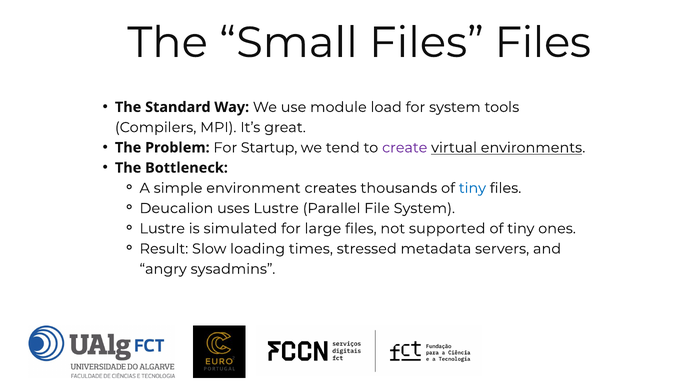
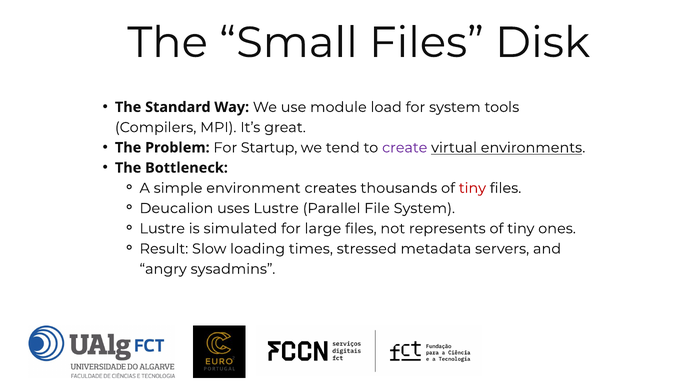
Files Files: Files -> Disk
tiny at (472, 188) colour: blue -> red
supported: supported -> represents
